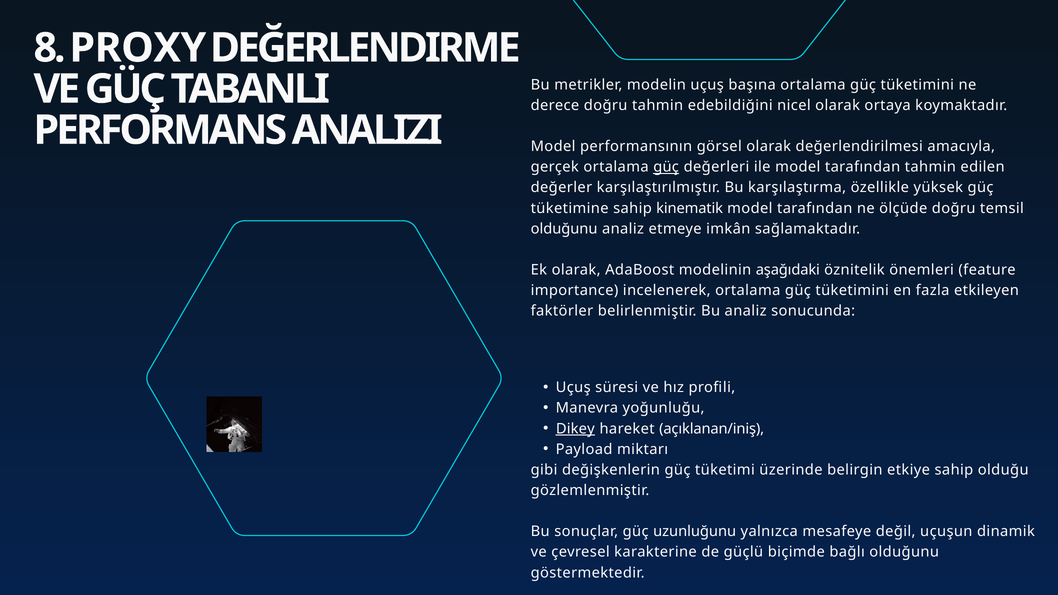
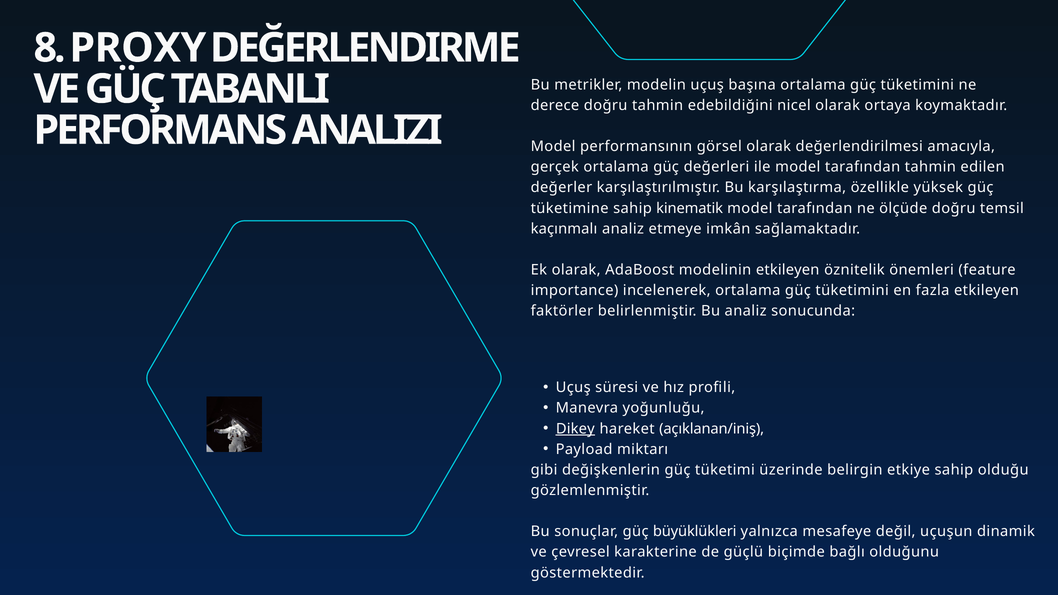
güç at (666, 167) underline: present -> none
olduğunu at (564, 229): olduğunu -> kaçınmalı
modelinin aşağıdaki: aşağıdaki -> etkileyen
uzunluğunu: uzunluğunu -> büyüklükleri
